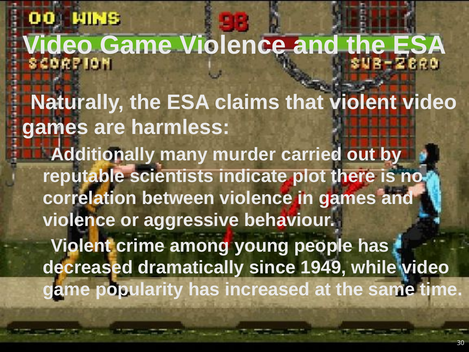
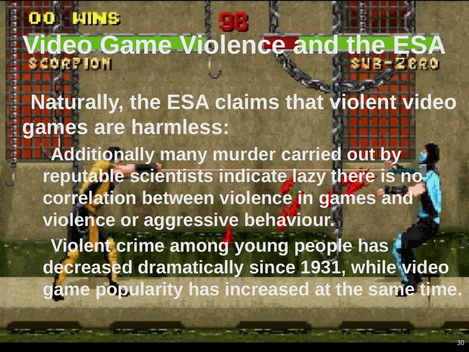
plot: plot -> lazy
1949: 1949 -> 1931
